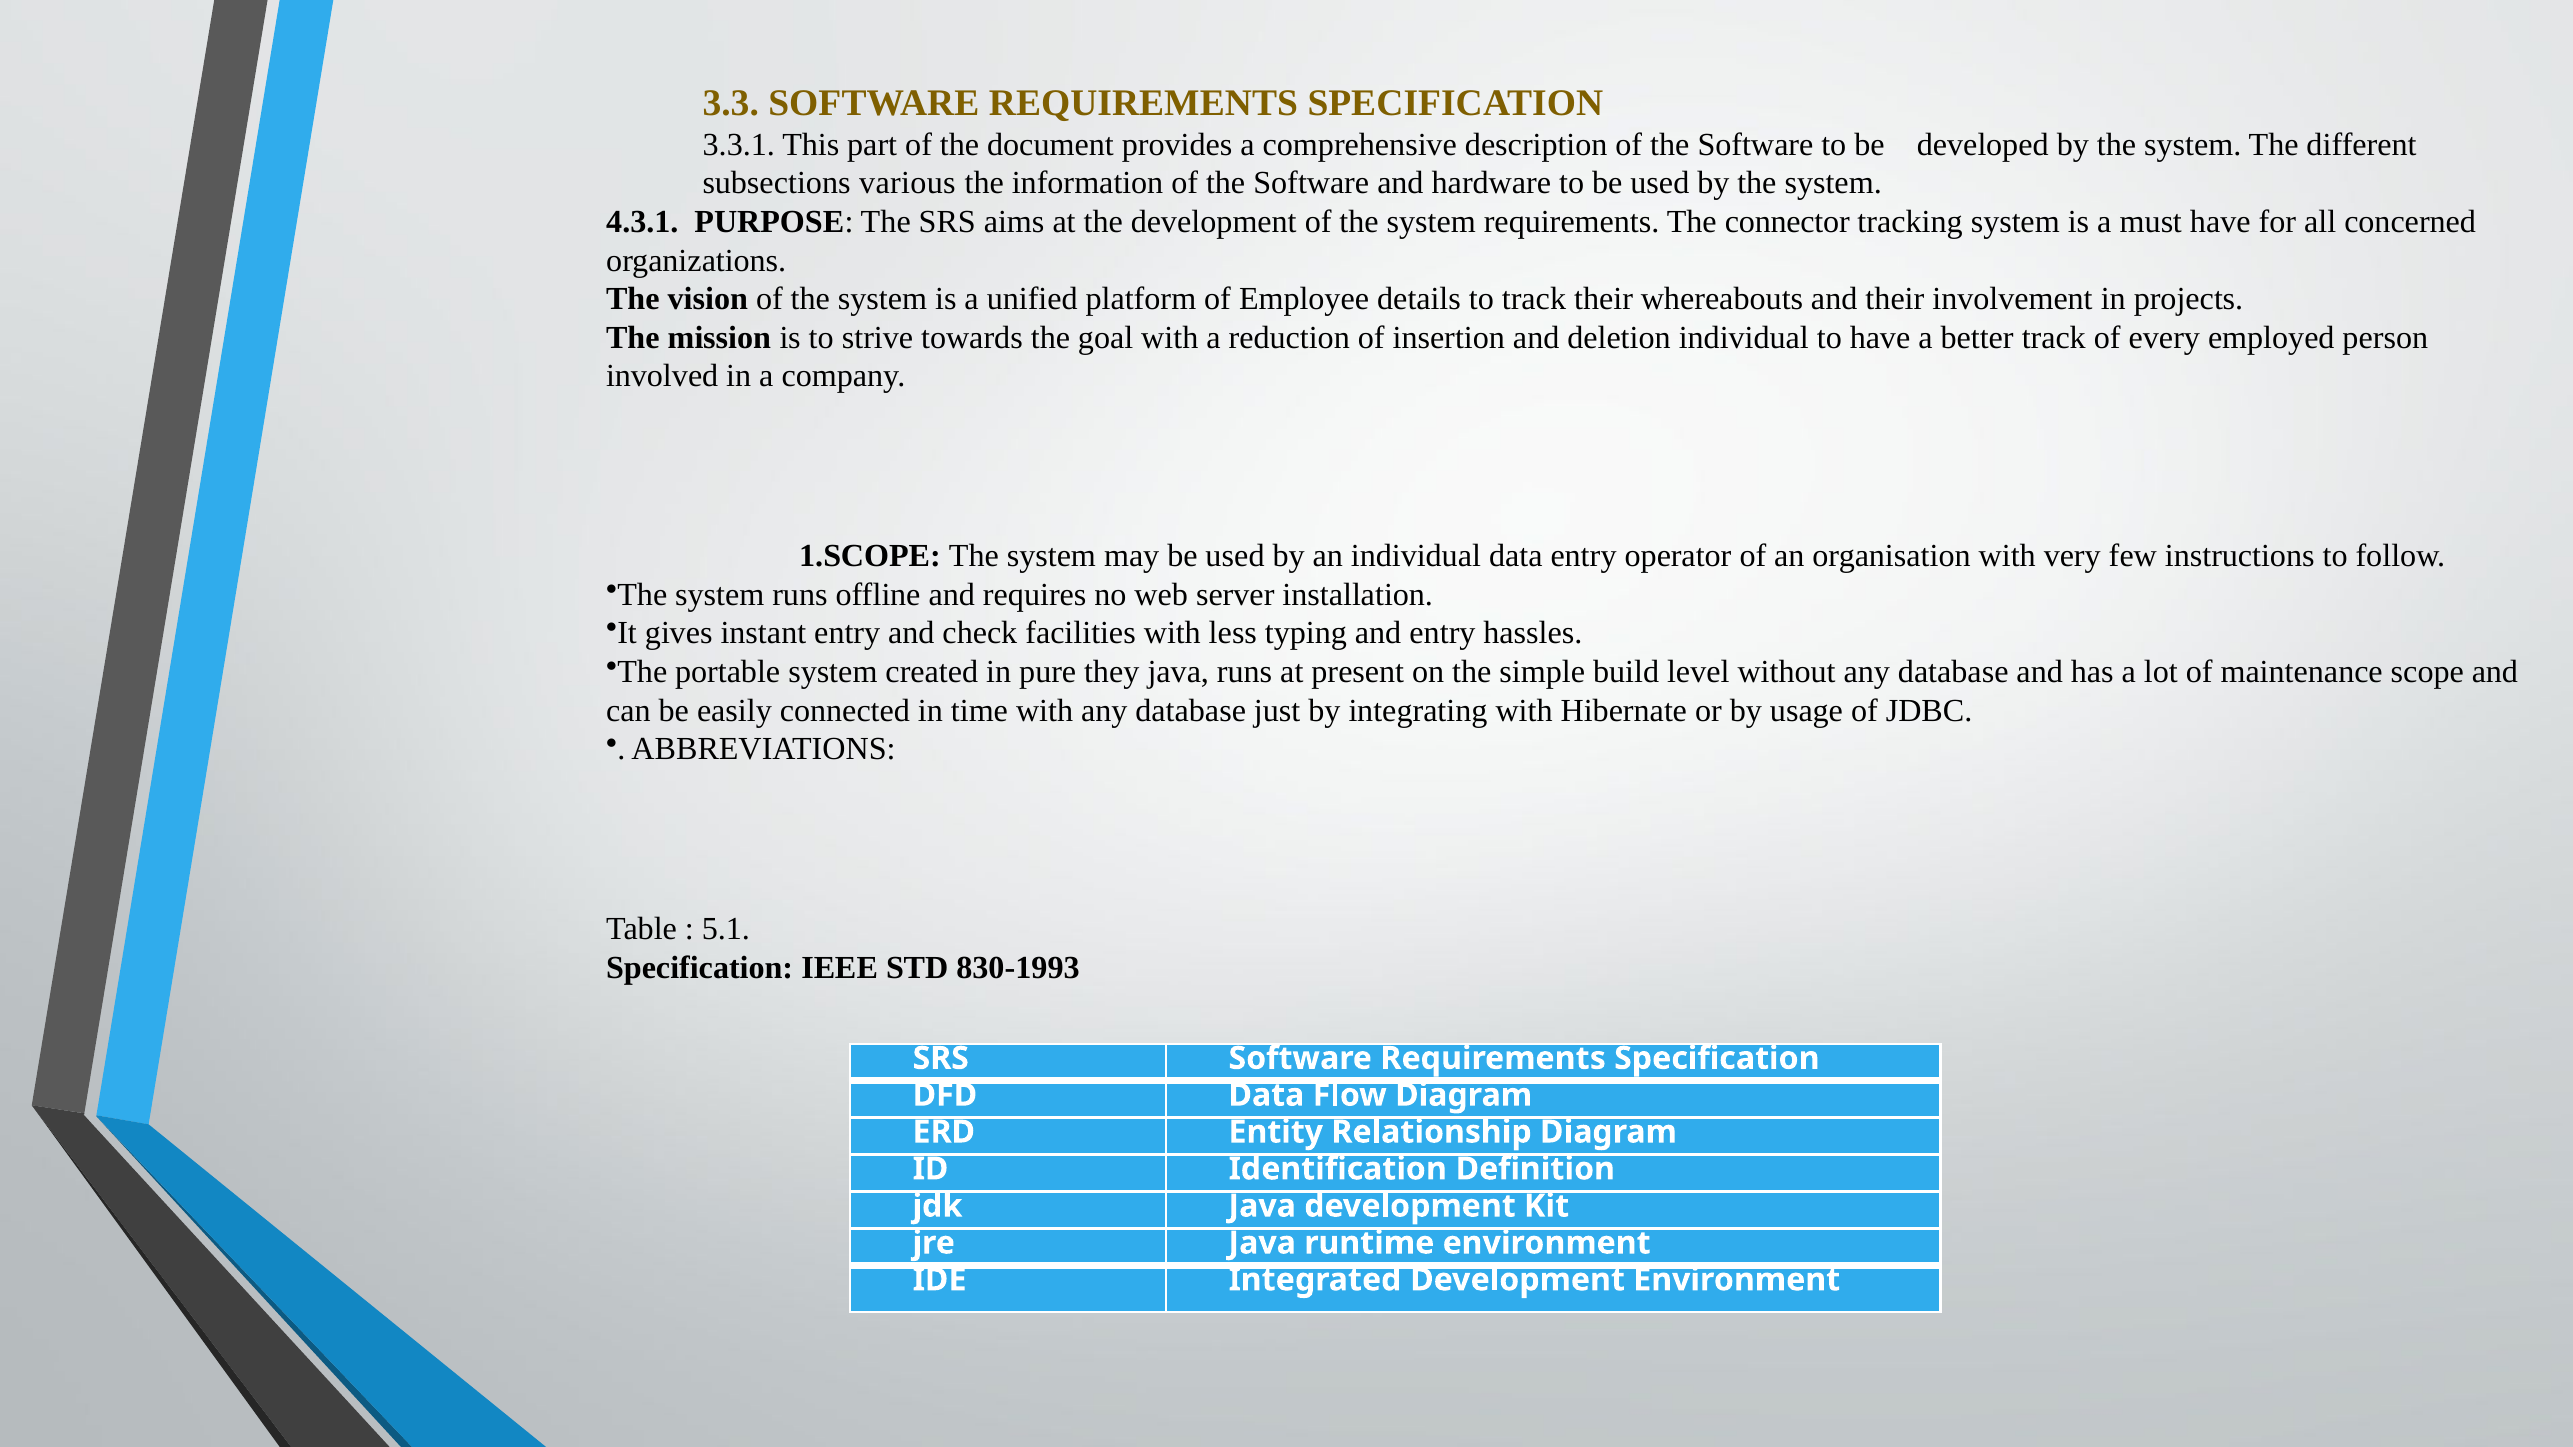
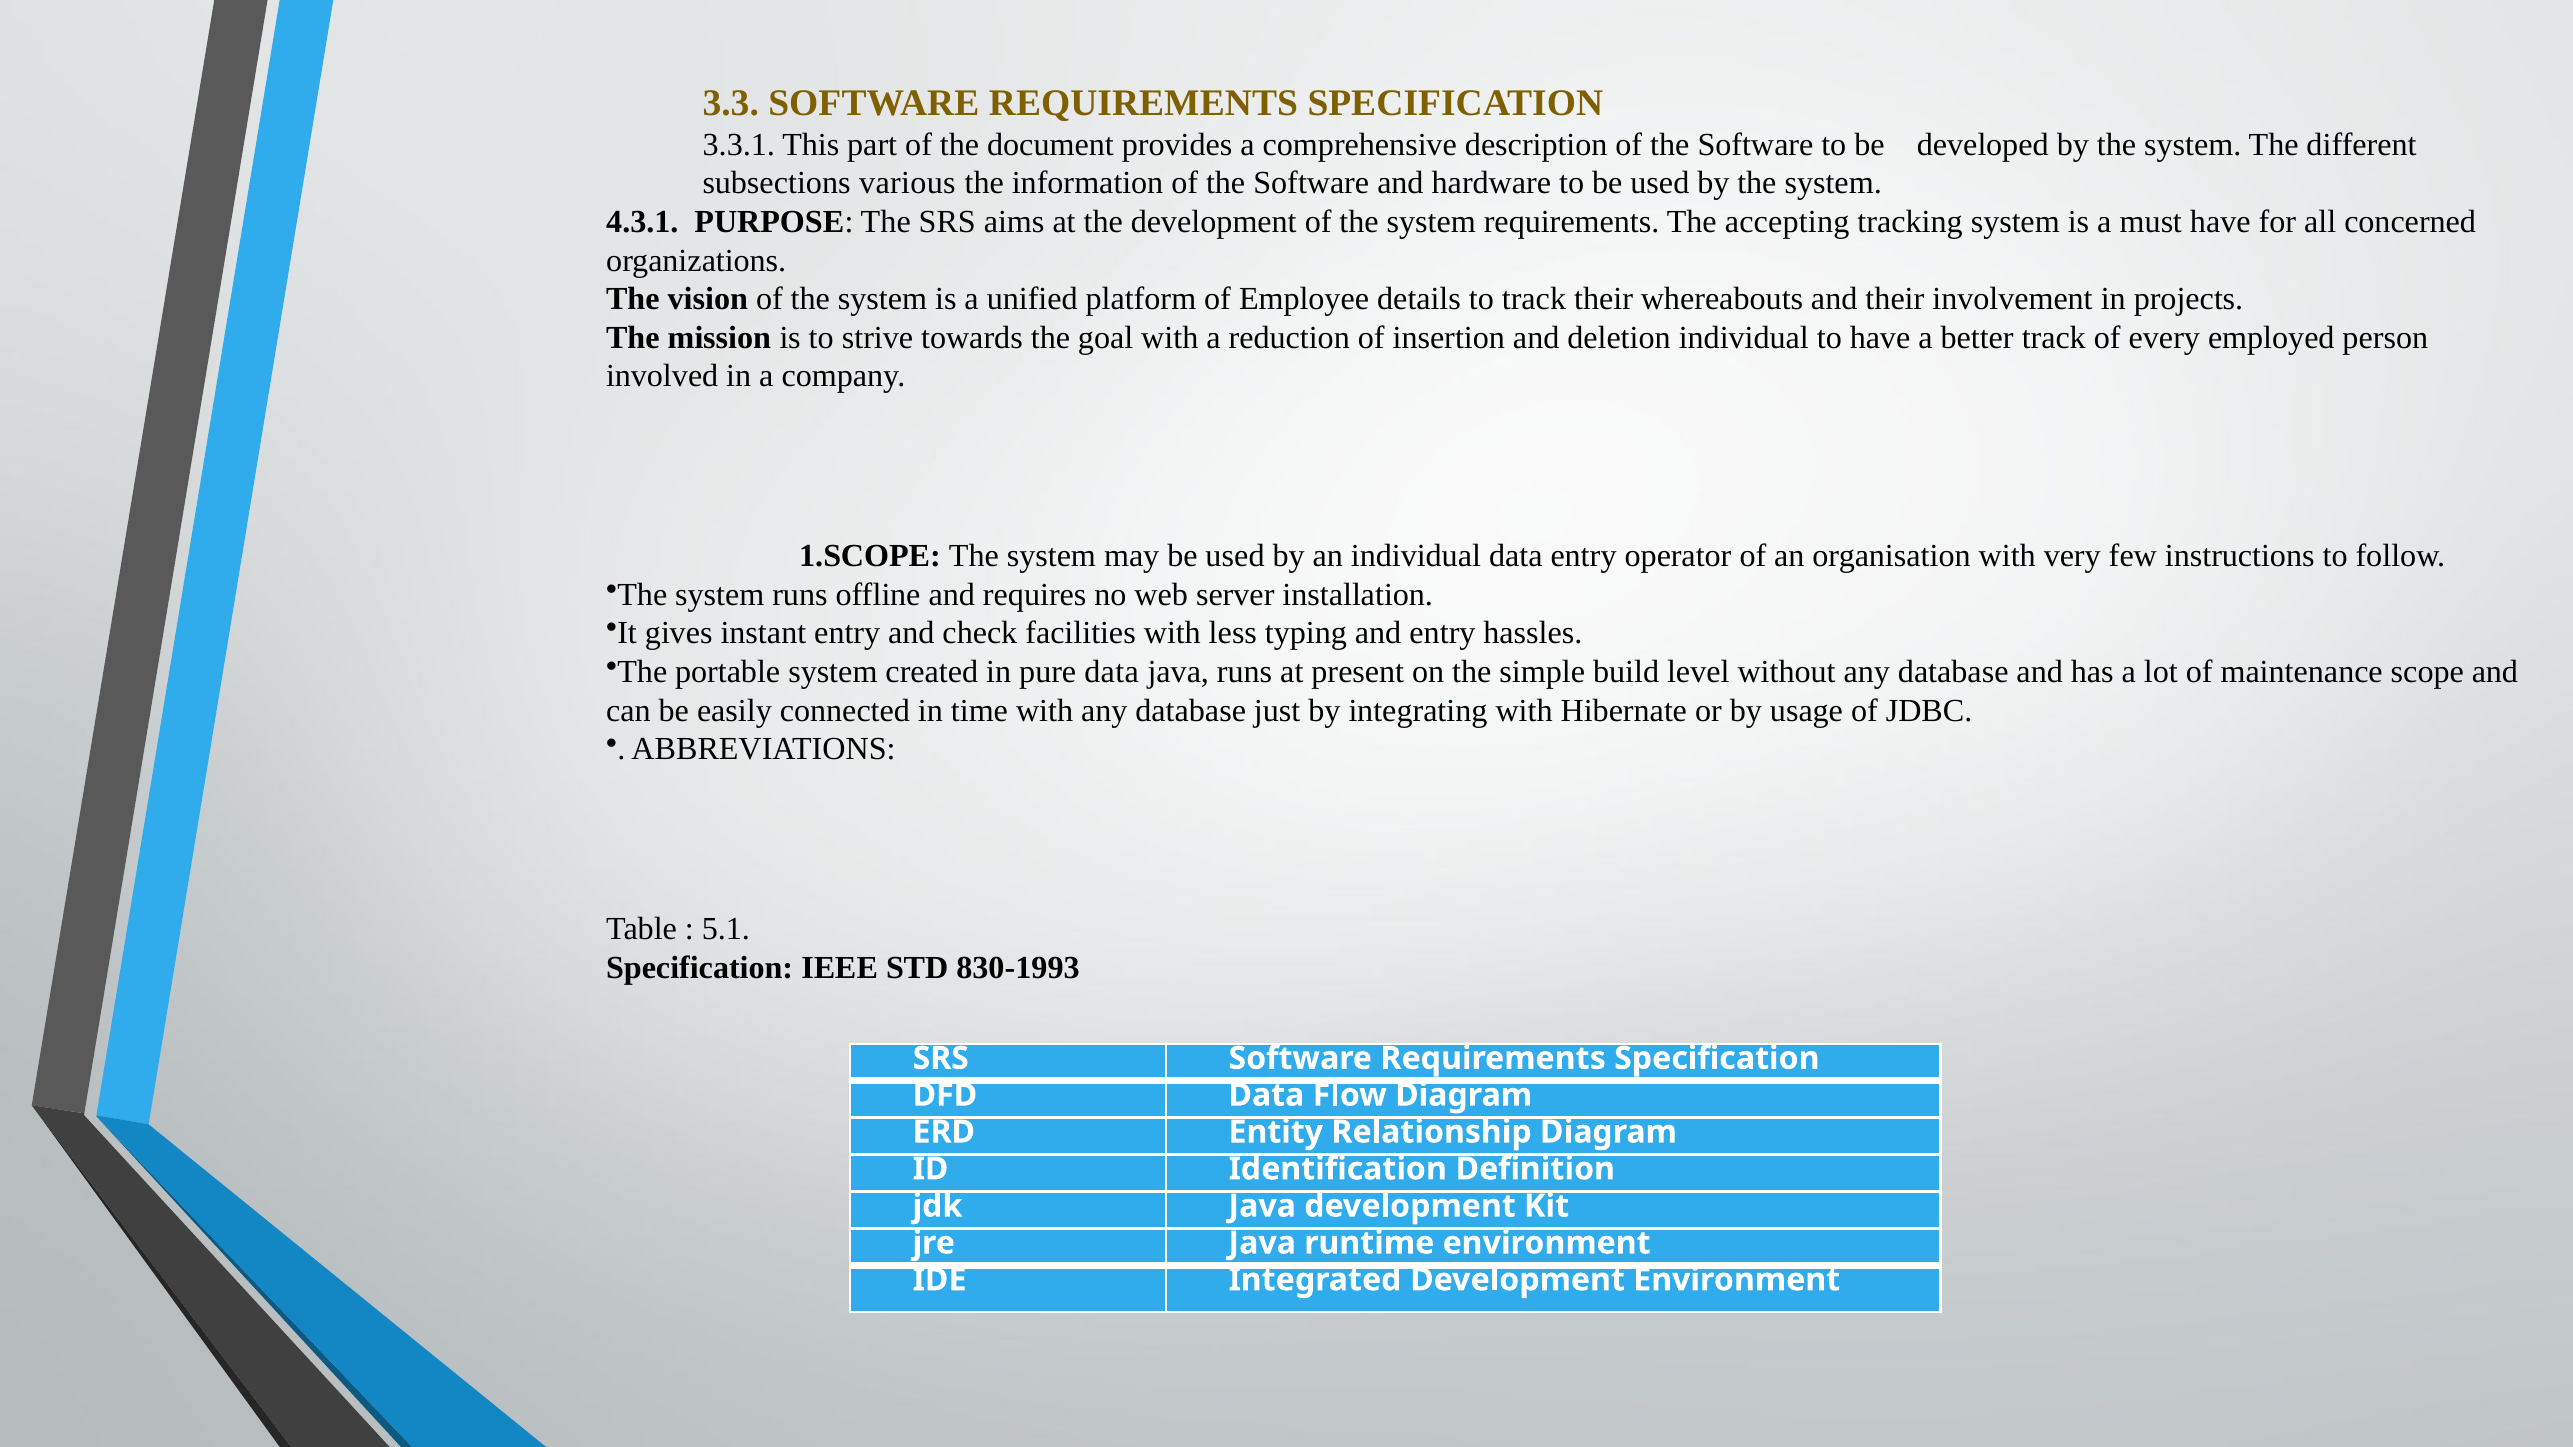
connector: connector -> accepting
pure they: they -> data
